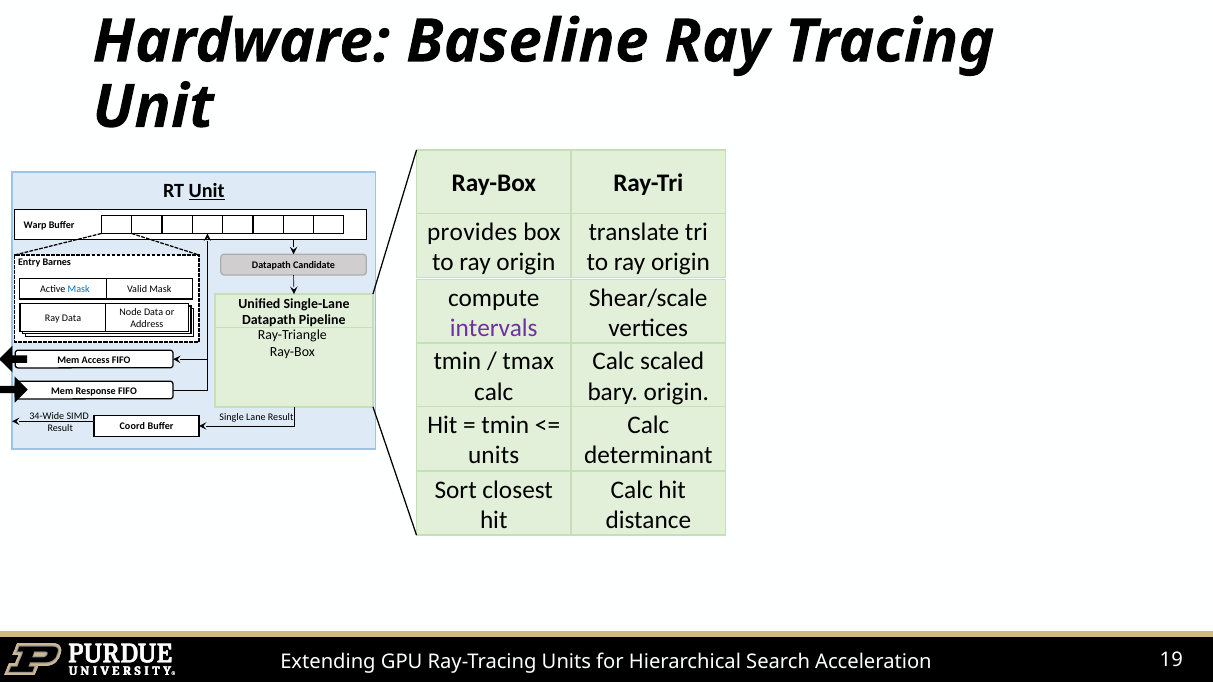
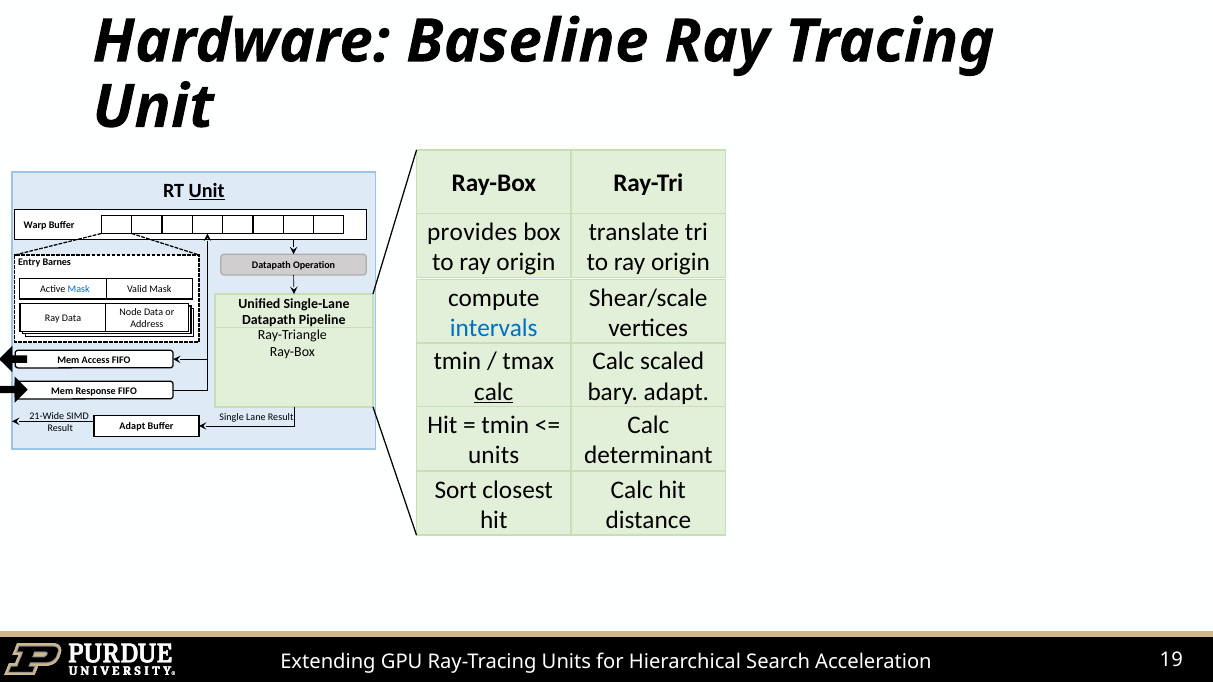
Candidate: Candidate -> Operation
intervals colour: purple -> blue
calc at (494, 392) underline: none -> present
bary origin: origin -> adapt
34-Wide: 34-Wide -> 21-Wide
Result Coord: Coord -> Adapt
